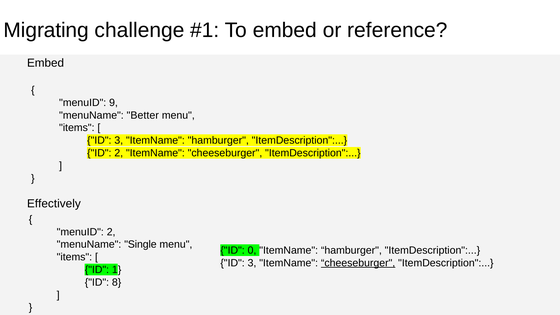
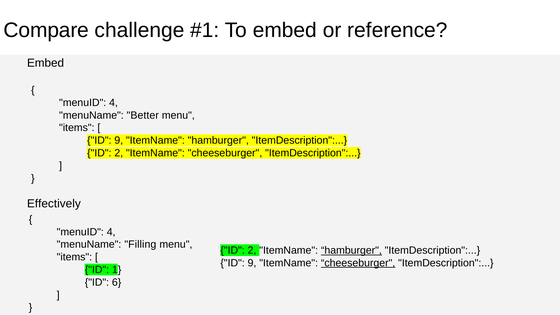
Migrating: Migrating -> Compare
9 at (114, 103): 9 -> 4
3 at (119, 140): 3 -> 9
2 at (111, 232): 2 -> 4
Single: Single -> Filling
0 at (252, 250): 0 -> 2
hamburger at (351, 250) underline: none -> present
3 at (252, 263): 3 -> 9
8: 8 -> 6
